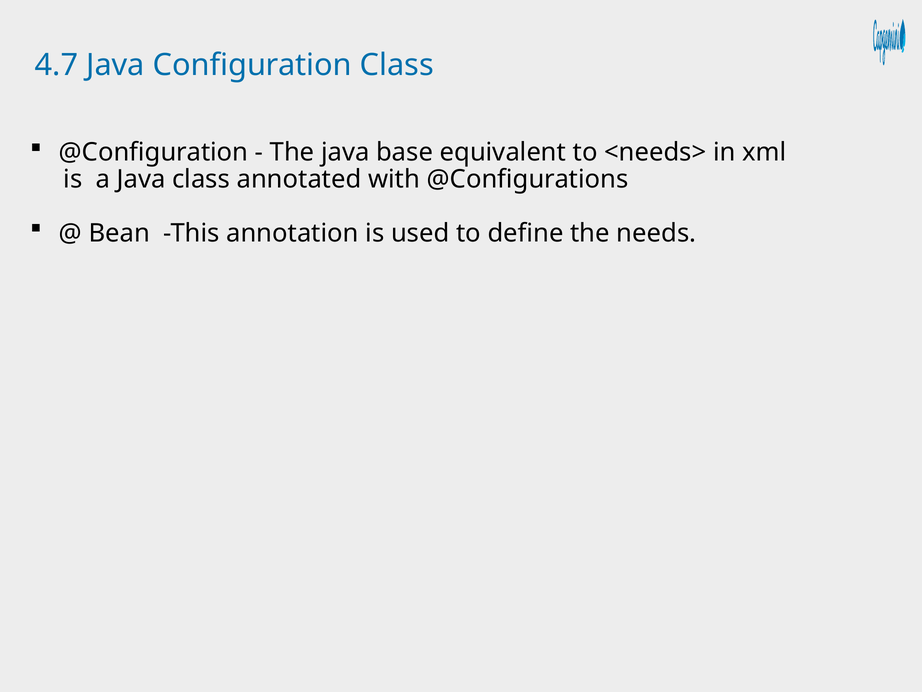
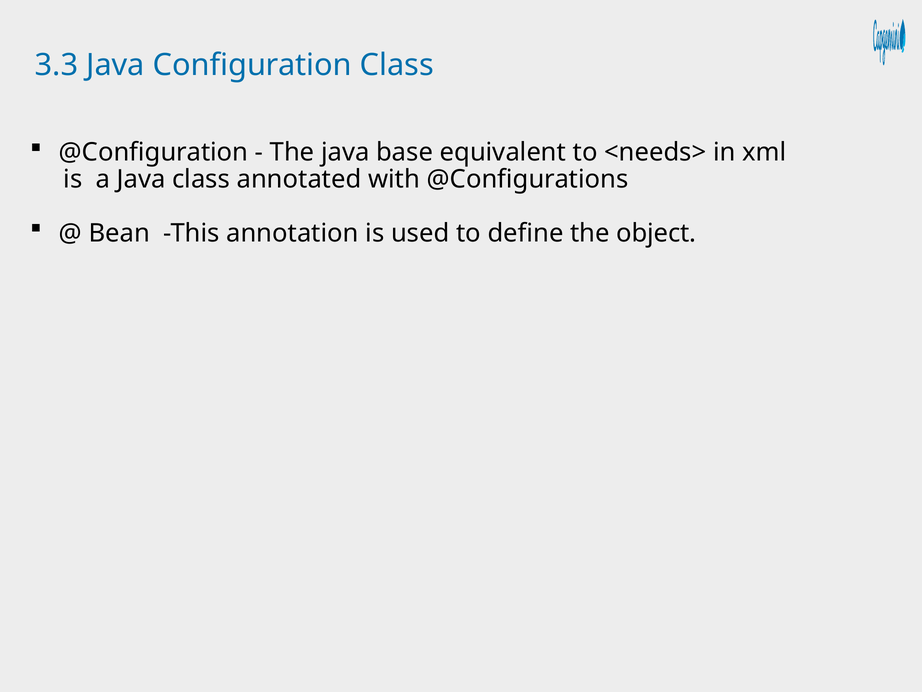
4.7: 4.7 -> 3.3
needs: needs -> object
